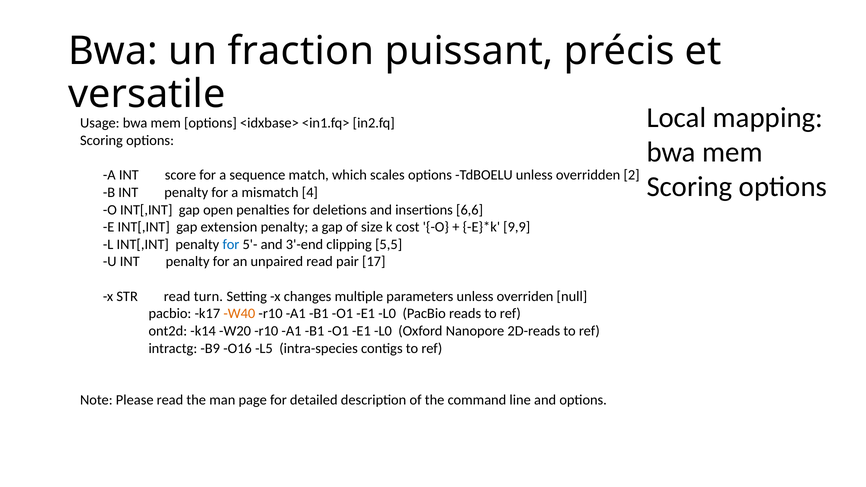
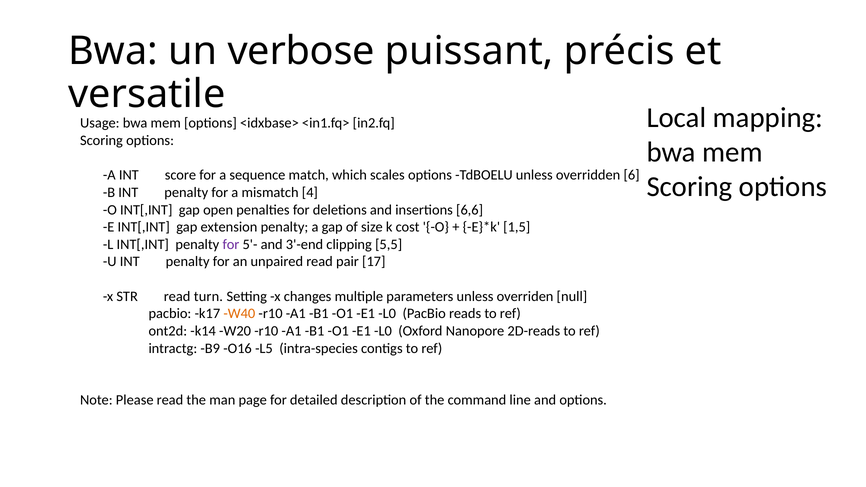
fraction: fraction -> verbose
2: 2 -> 6
9,9: 9,9 -> 1,5
for at (231, 244) colour: blue -> purple
